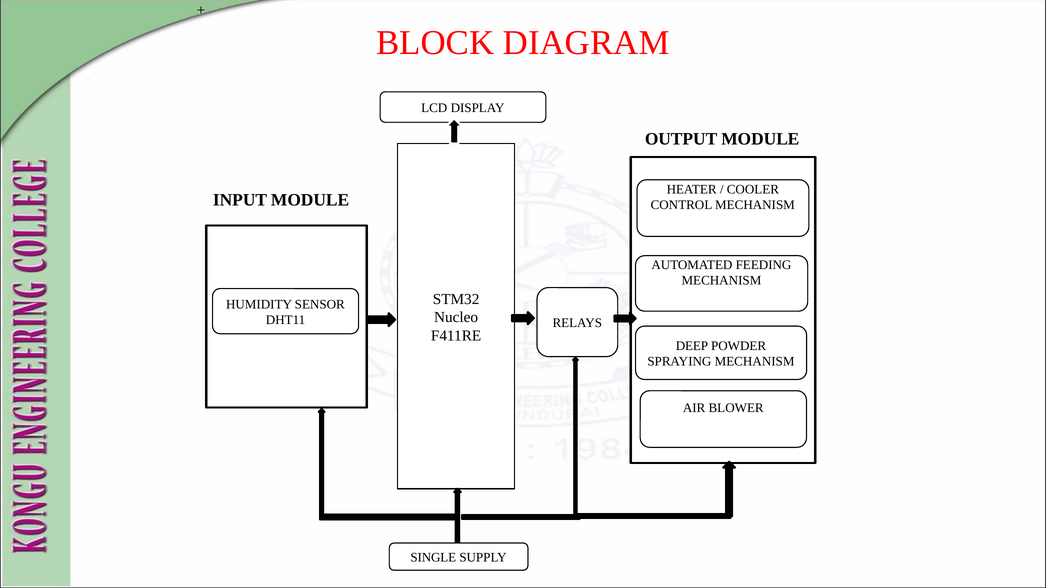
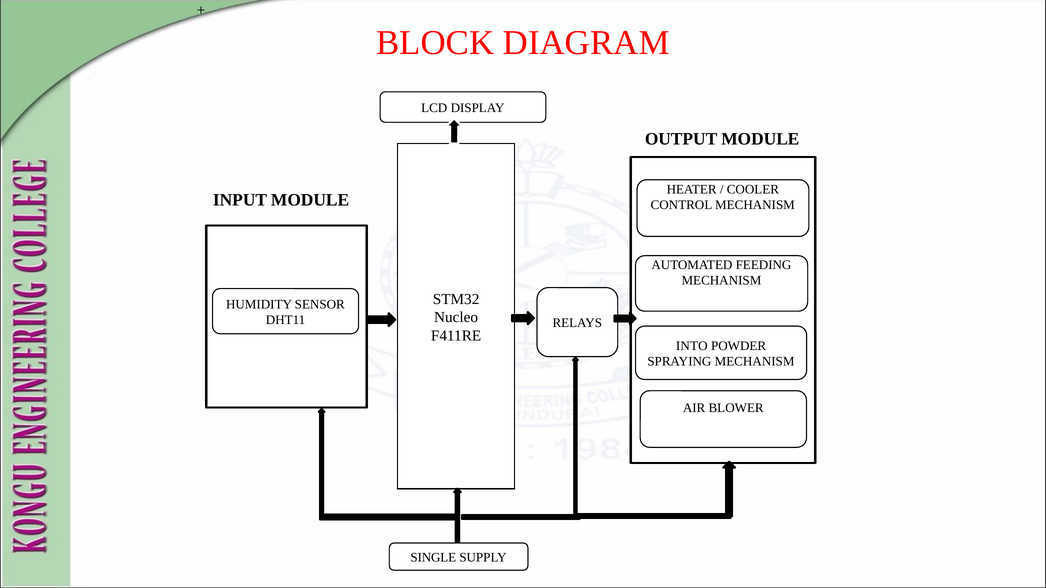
DEEP: DEEP -> INTO
